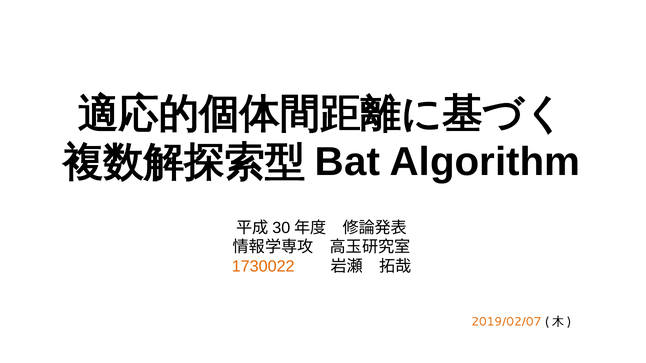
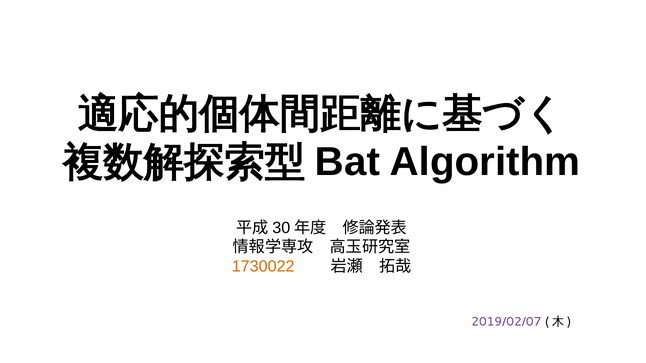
2019/02/07 colour: orange -> purple
